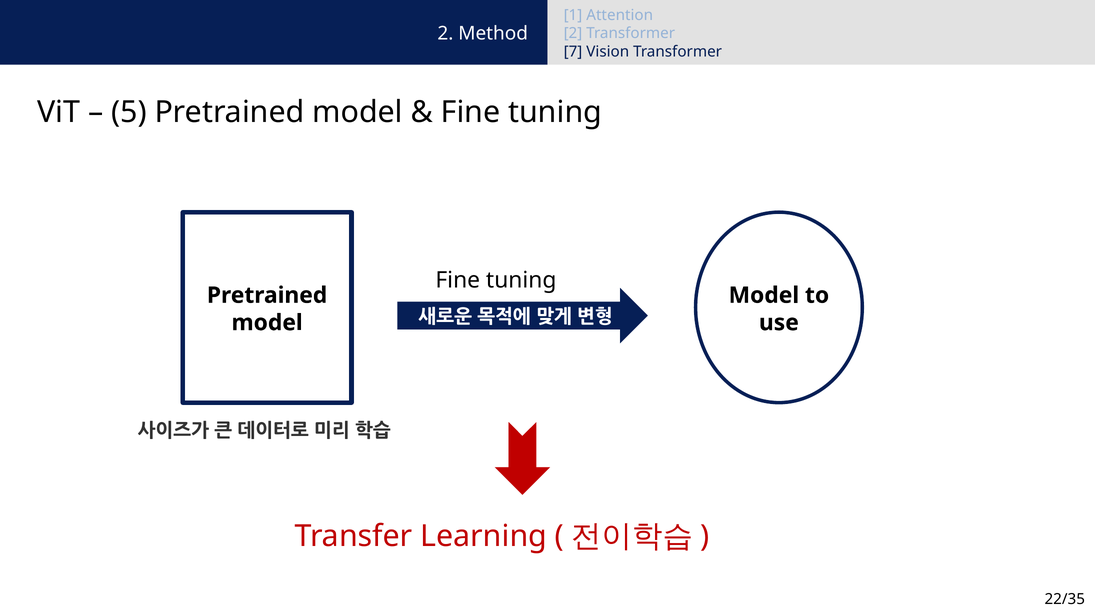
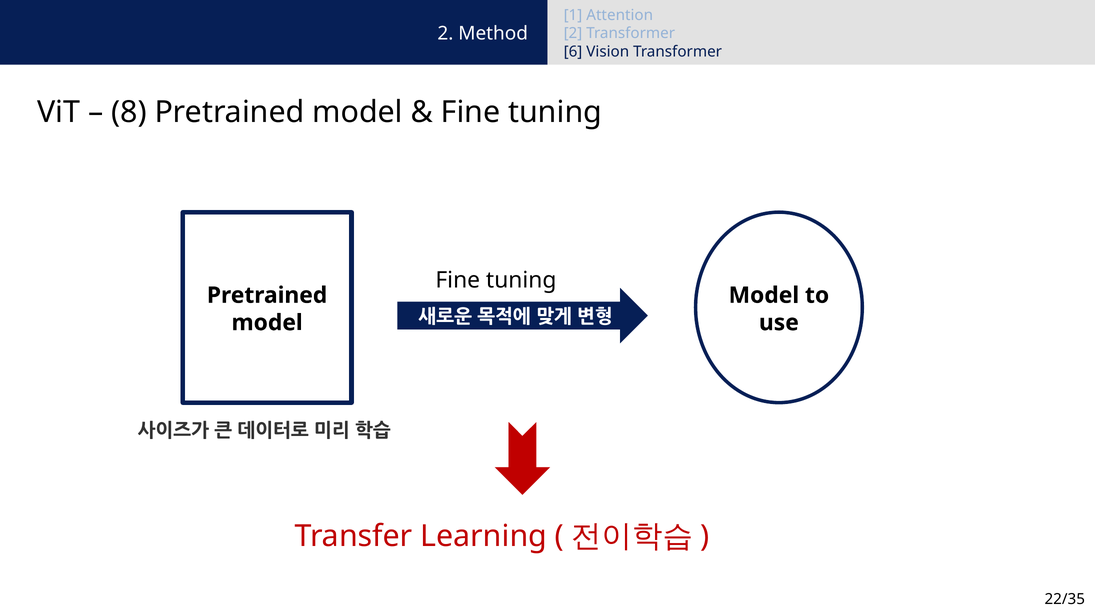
7: 7 -> 6
5: 5 -> 8
